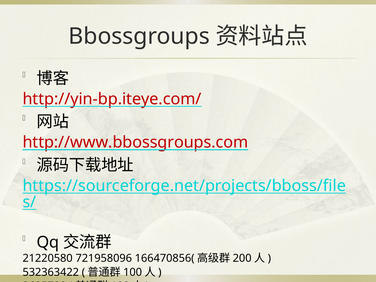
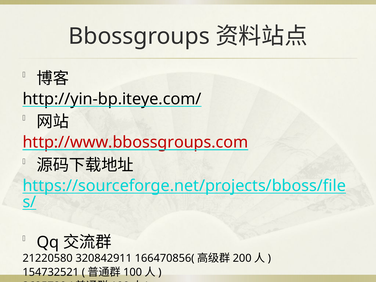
http://yin-bp.iteye.com/ colour: red -> black
721958096: 721958096 -> 320842911
532363422: 532363422 -> 154732521
